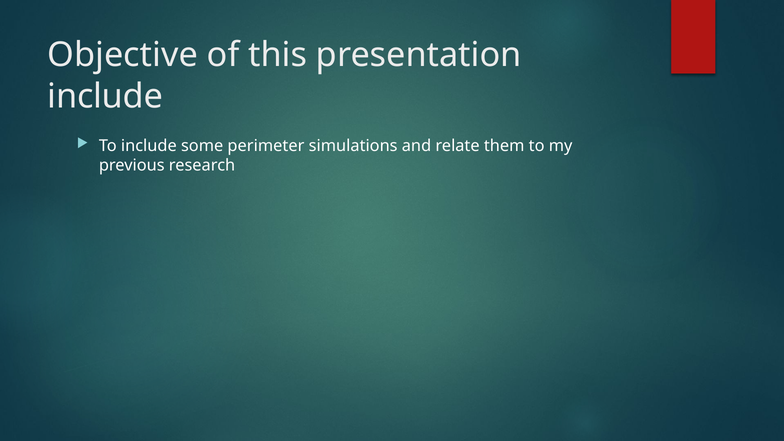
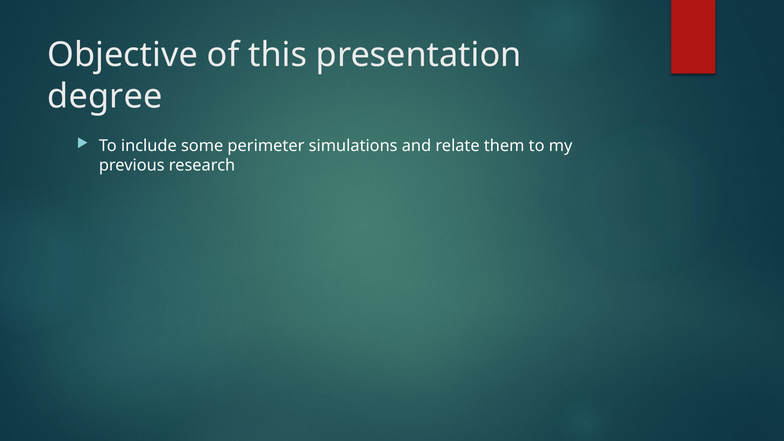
include at (105, 96): include -> degree
